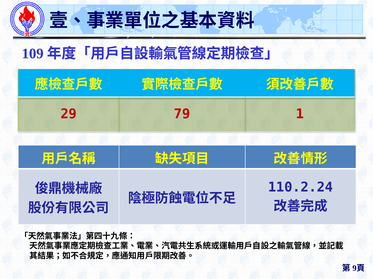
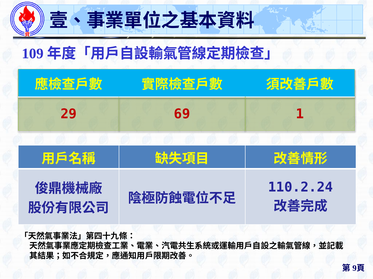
79: 79 -> 69
